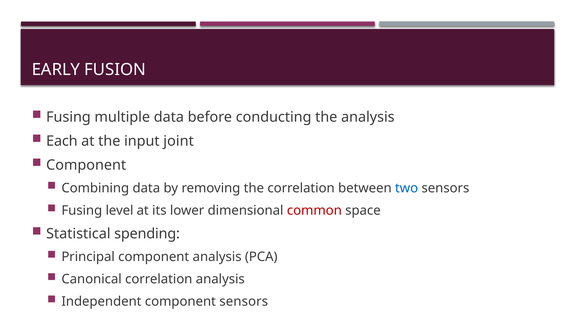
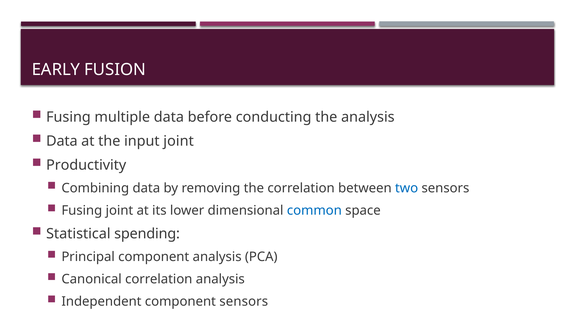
Each at (62, 141): Each -> Data
Component at (86, 165): Component -> Productivity
Fusing level: level -> joint
common colour: red -> blue
